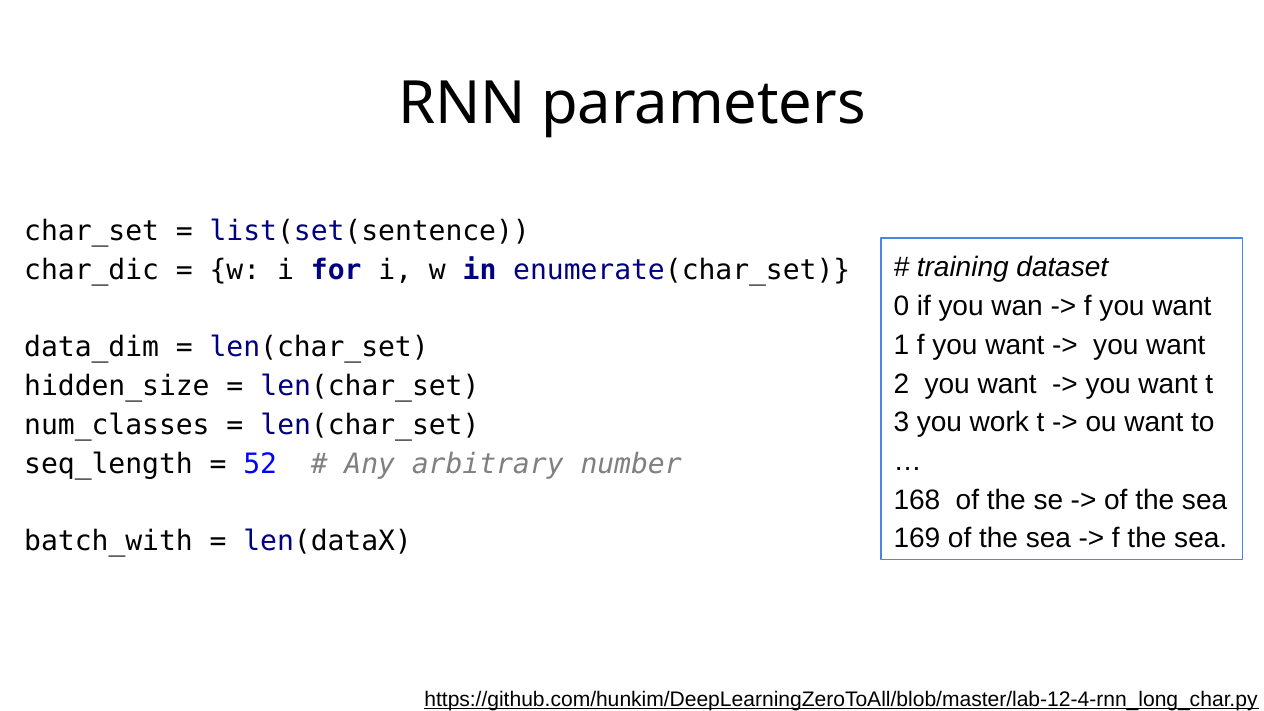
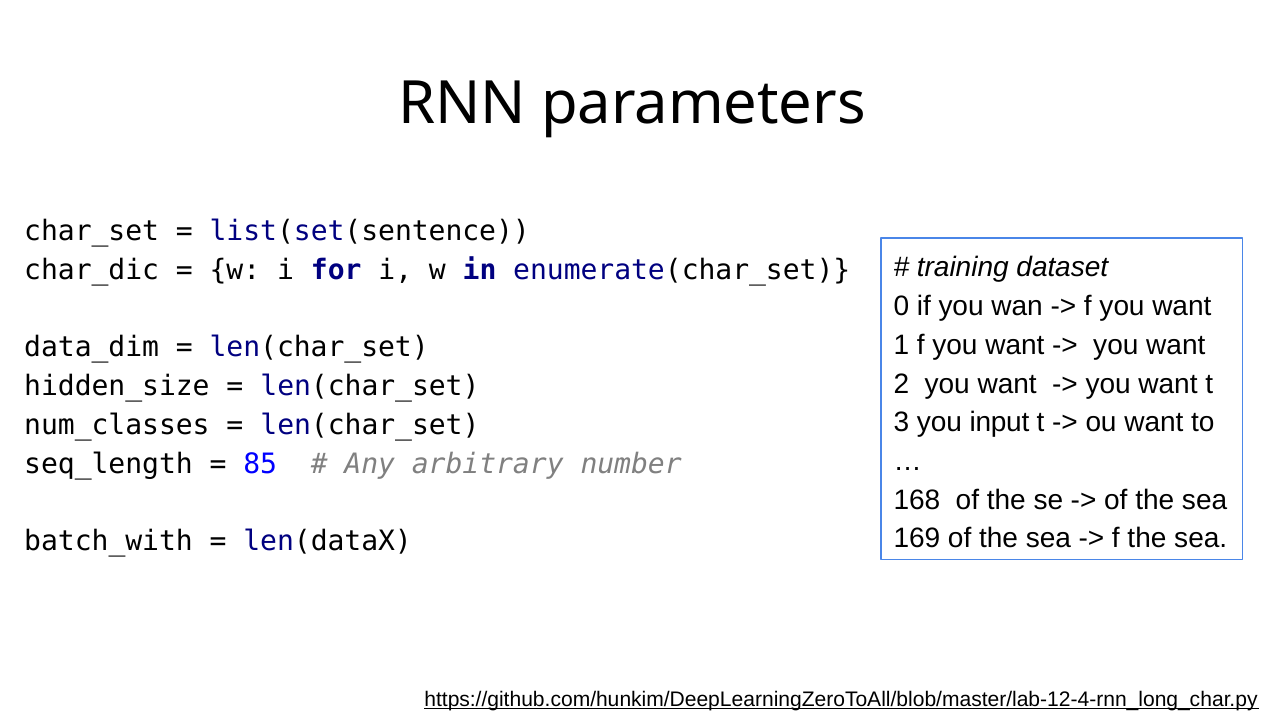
work: work -> input
52: 52 -> 85
